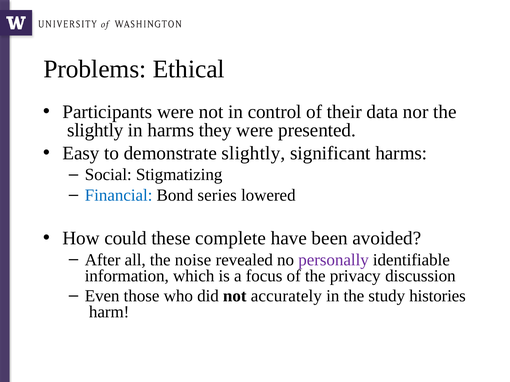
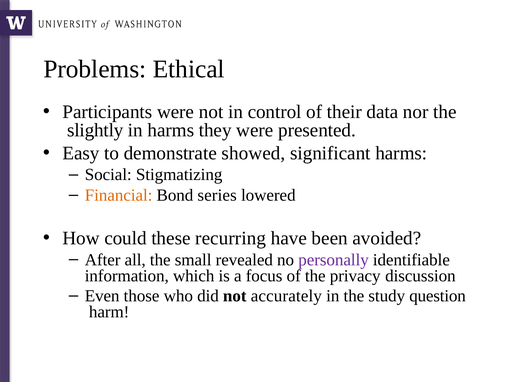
demonstrate slightly: slightly -> showed
Financial colour: blue -> orange
complete: complete -> recurring
noise: noise -> small
histories: histories -> question
